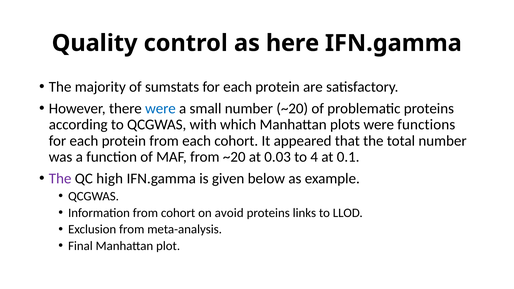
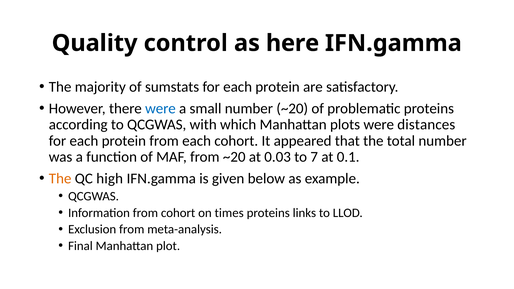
functions: functions -> distances
4: 4 -> 7
The at (60, 179) colour: purple -> orange
avoid: avoid -> times
